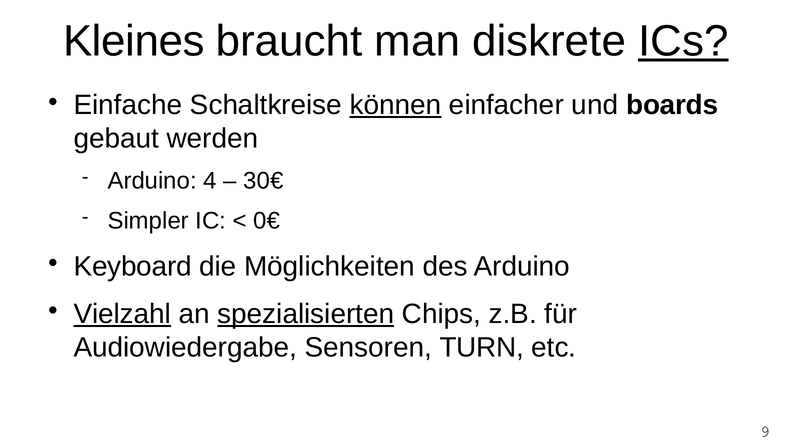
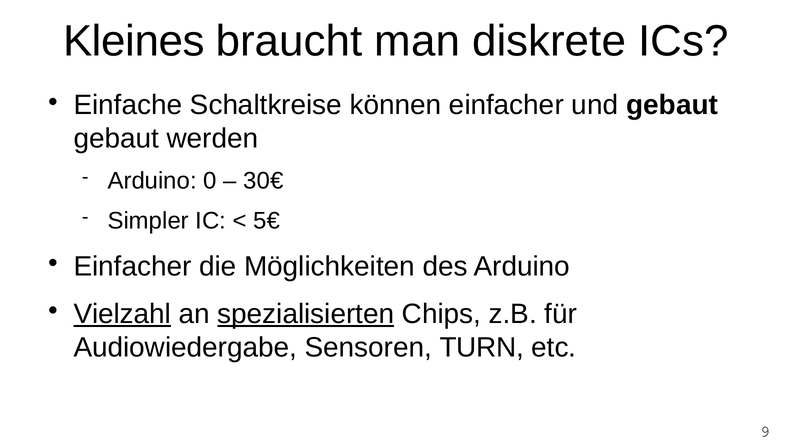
ICs underline: present -> none
können underline: present -> none
und boards: boards -> gebaut
4: 4 -> 0
0€: 0€ -> 5€
Keyboard at (133, 266): Keyboard -> Einfacher
